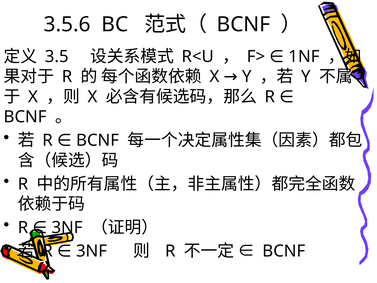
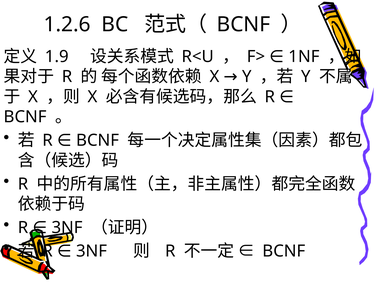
3.5.6: 3.5.6 -> 1.2.6
3.5: 3.5 -> 1.9
